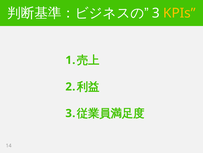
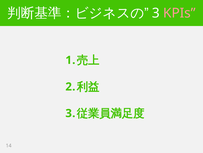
KPIs colour: yellow -> pink
